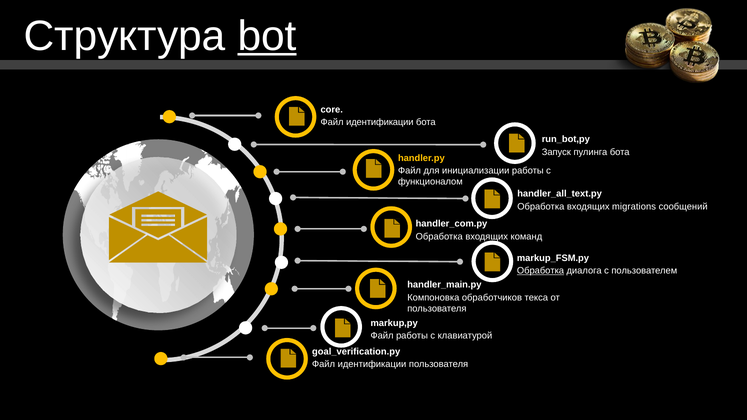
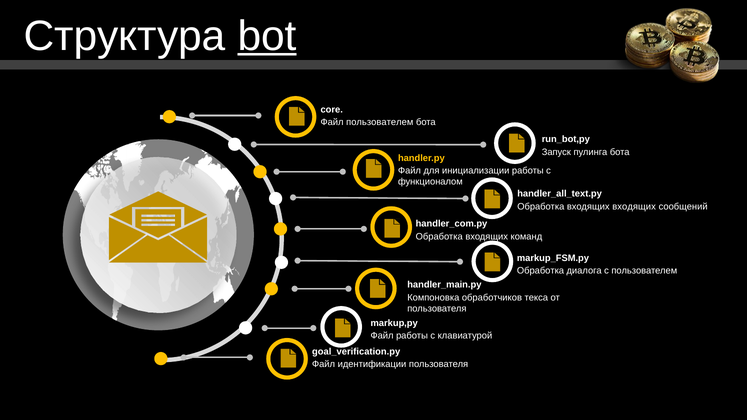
идентификации at (380, 122): идентификации -> пользователем
входящих migrations: migrations -> входящих
Обработка at (540, 271) underline: present -> none
